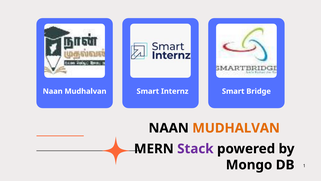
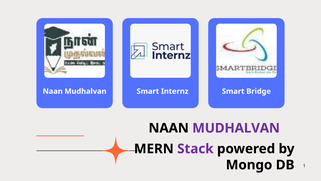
MUDHALVAN at (236, 128) colour: orange -> purple
